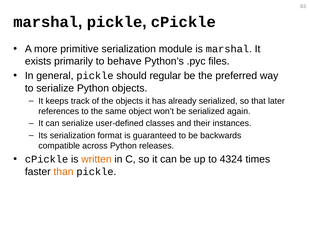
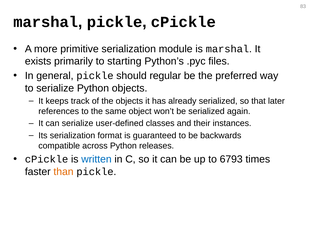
behave: behave -> starting
written colour: orange -> blue
4324: 4324 -> 6793
